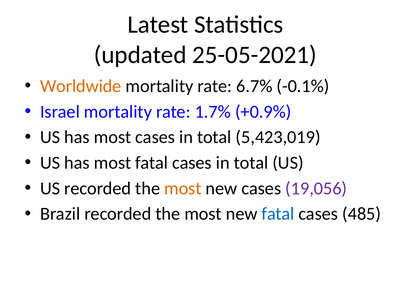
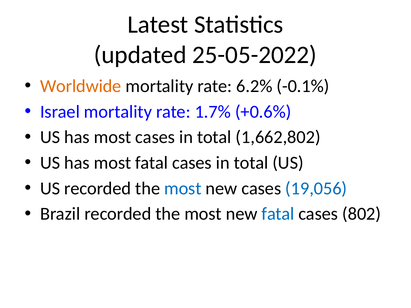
25-05-2021: 25-05-2021 -> 25-05-2022
6.7%: 6.7% -> 6.2%
+0.9%: +0.9% -> +0.6%
5,423,019: 5,423,019 -> 1,662,802
most at (183, 189) colour: orange -> blue
19,056 colour: purple -> blue
485: 485 -> 802
